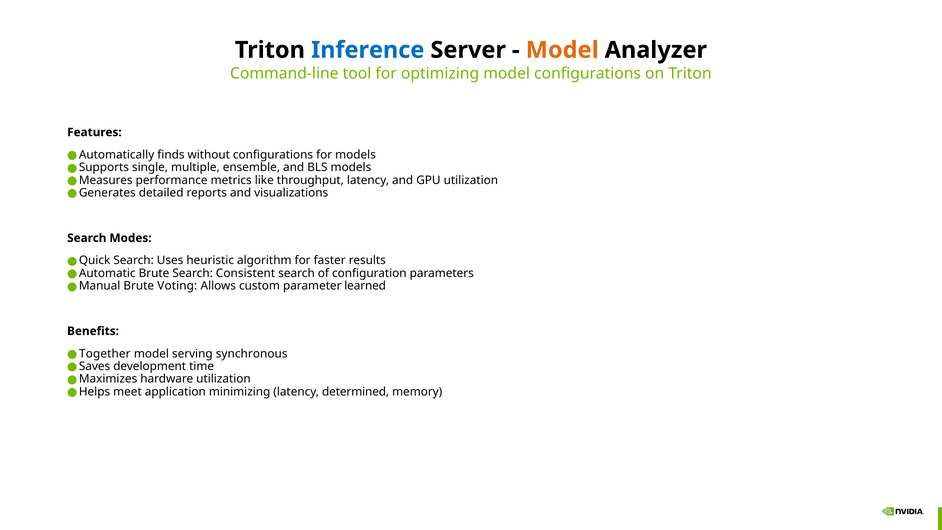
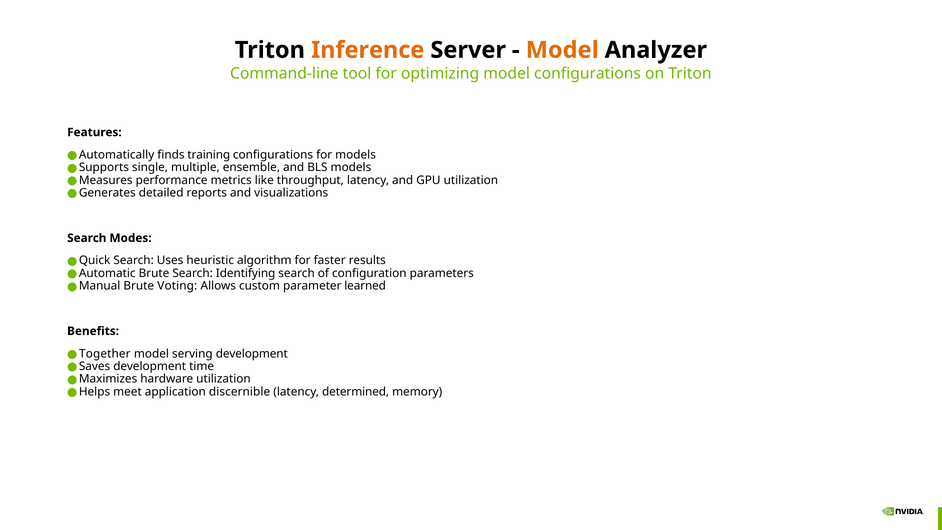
Inference colour: blue -> orange
without: without -> training
Consistent: Consistent -> Identifying
serving synchronous: synchronous -> development
minimizing: minimizing -> discernible
